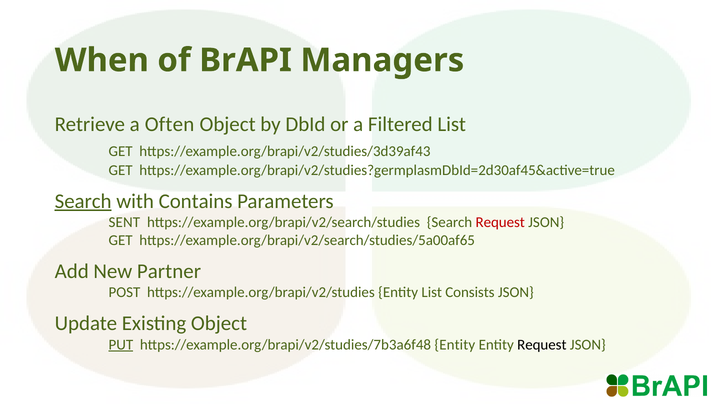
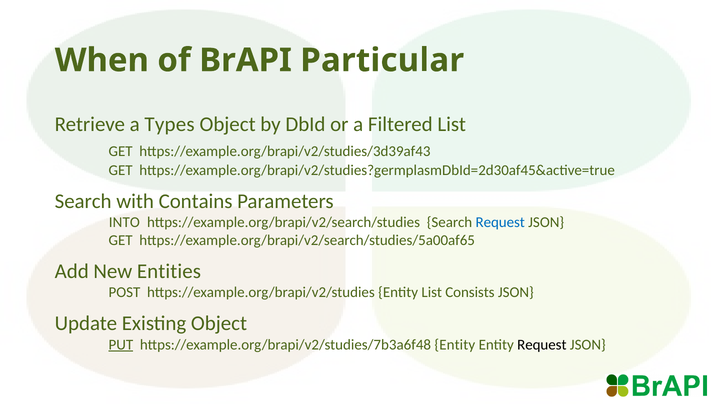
Managers: Managers -> Particular
Often: Often -> Types
Search at (83, 201) underline: present -> none
SENT: SENT -> INTO
Request at (500, 222) colour: red -> blue
Partner: Partner -> Entities
